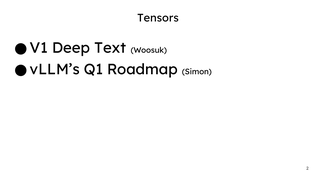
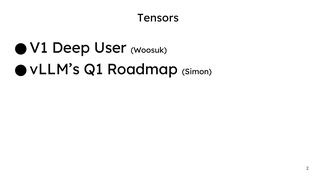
Text: Text -> User
